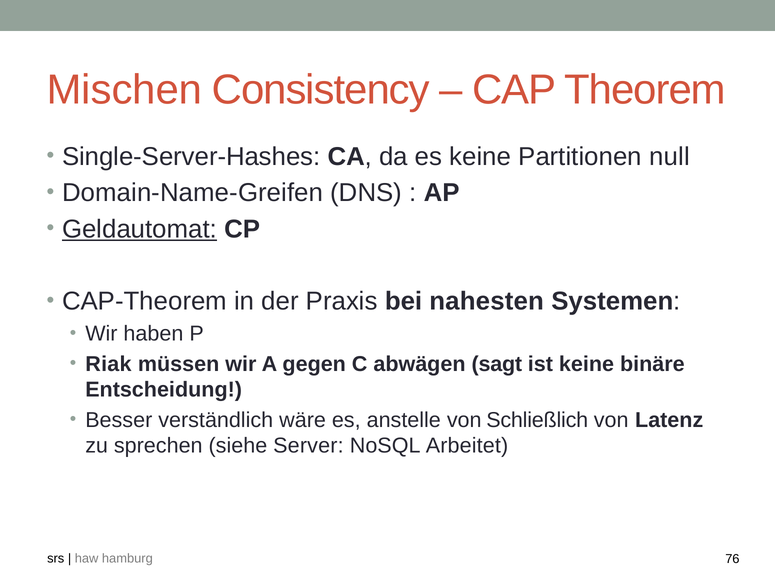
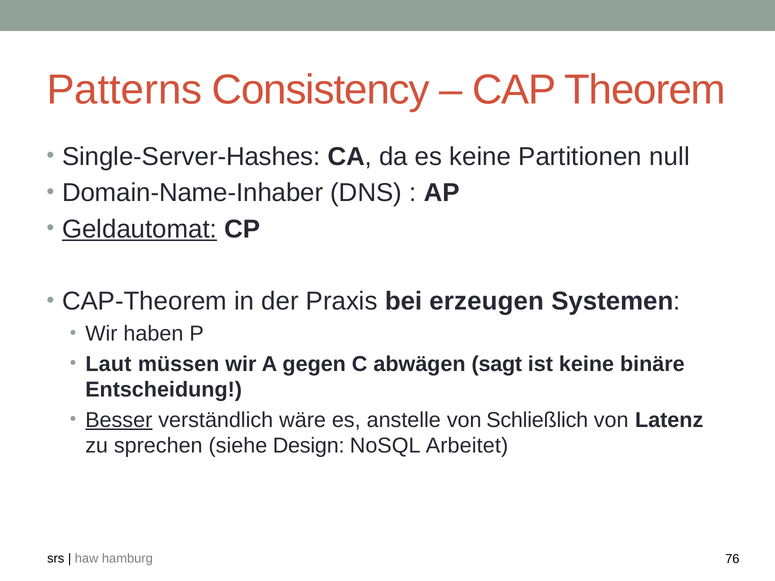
Mischen: Mischen -> Patterns
Domain-Name-Greifen: Domain-Name-Greifen -> Domain-Name-Inhaber
nahesten: nahesten -> erzeugen
Riak: Riak -> Laut
Besser underline: none -> present
Server: Server -> Design
